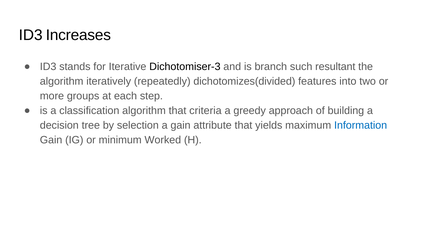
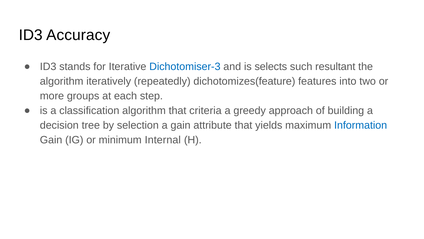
Increases: Increases -> Accuracy
Dichotomiser-3 colour: black -> blue
branch: branch -> selects
dichotomizes(divided: dichotomizes(divided -> dichotomizes(feature
Worked: Worked -> Internal
